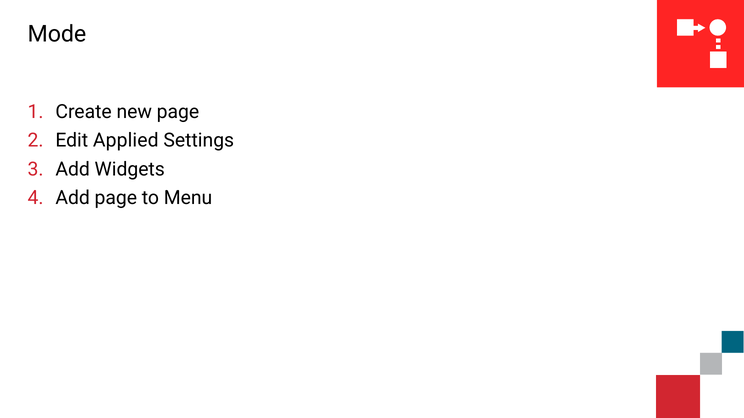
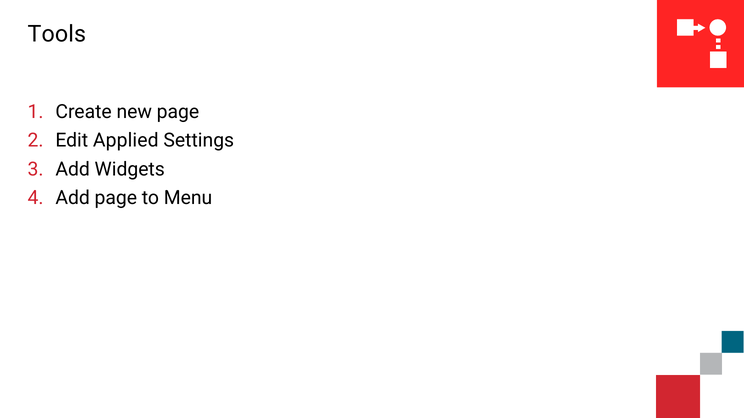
Mode: Mode -> Tools
